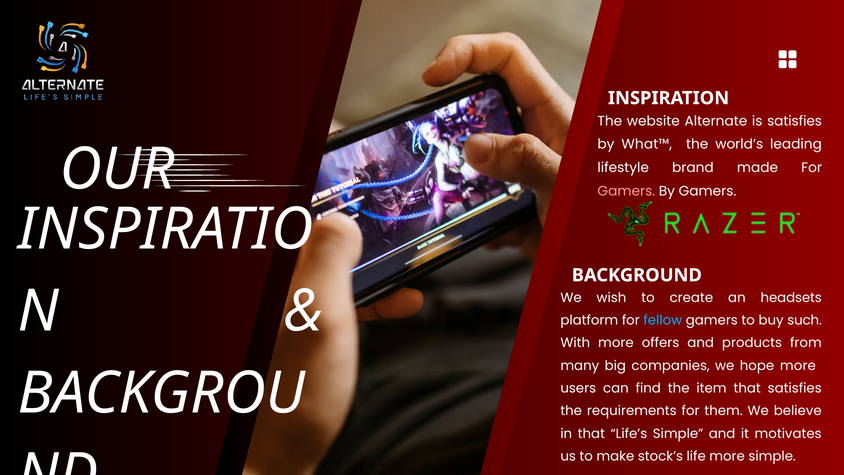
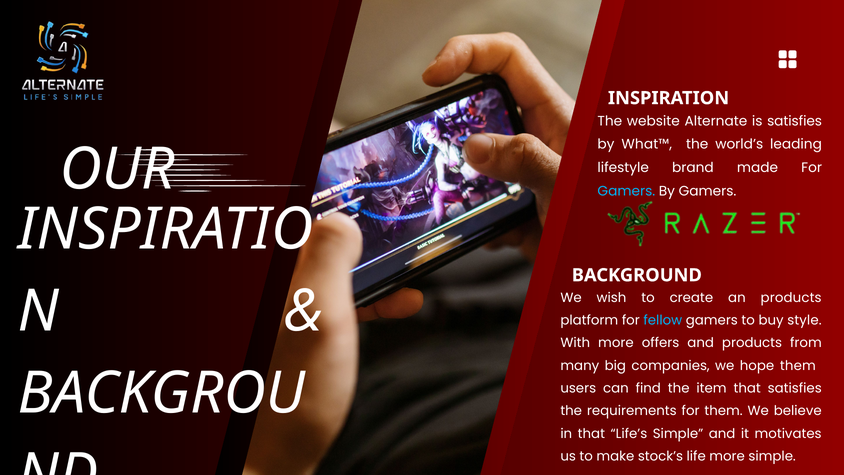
Gamers at (626, 191) colour: pink -> light blue
an headsets: headsets -> products
such: such -> style
hope more: more -> them
